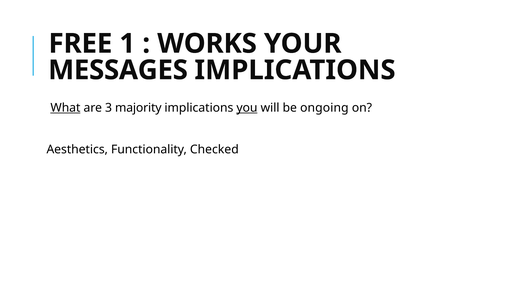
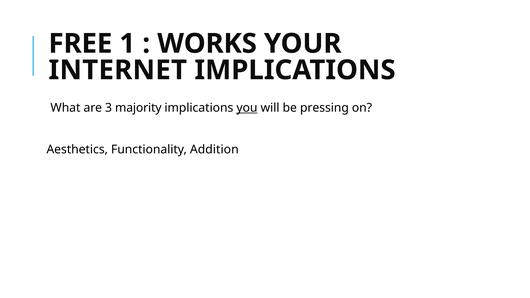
MESSAGES: MESSAGES -> INTERNET
What underline: present -> none
ongoing: ongoing -> pressing
Checked: Checked -> Addition
